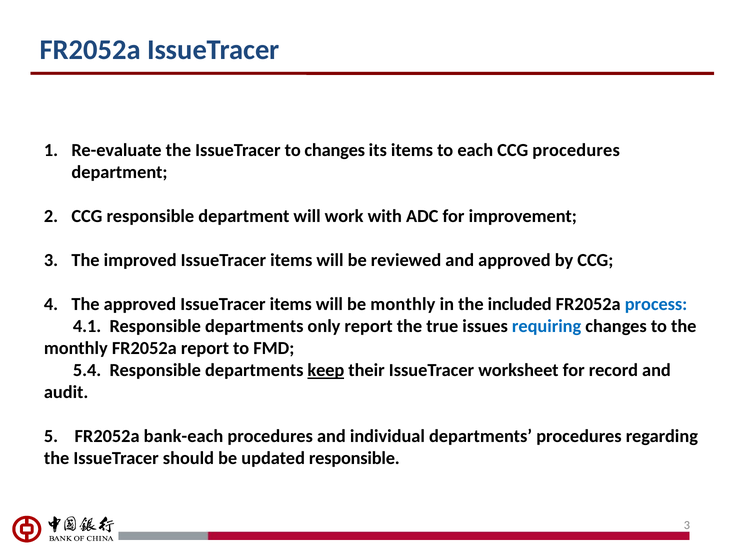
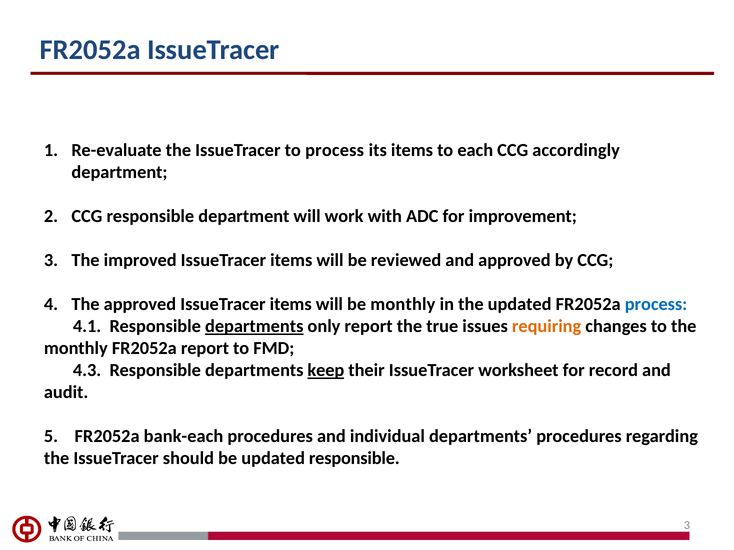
to changes: changes -> process
CCG procedures: procedures -> accordingly
the included: included -> updated
departments at (254, 327) underline: none -> present
requiring colour: blue -> orange
5.4: 5.4 -> 4.3
